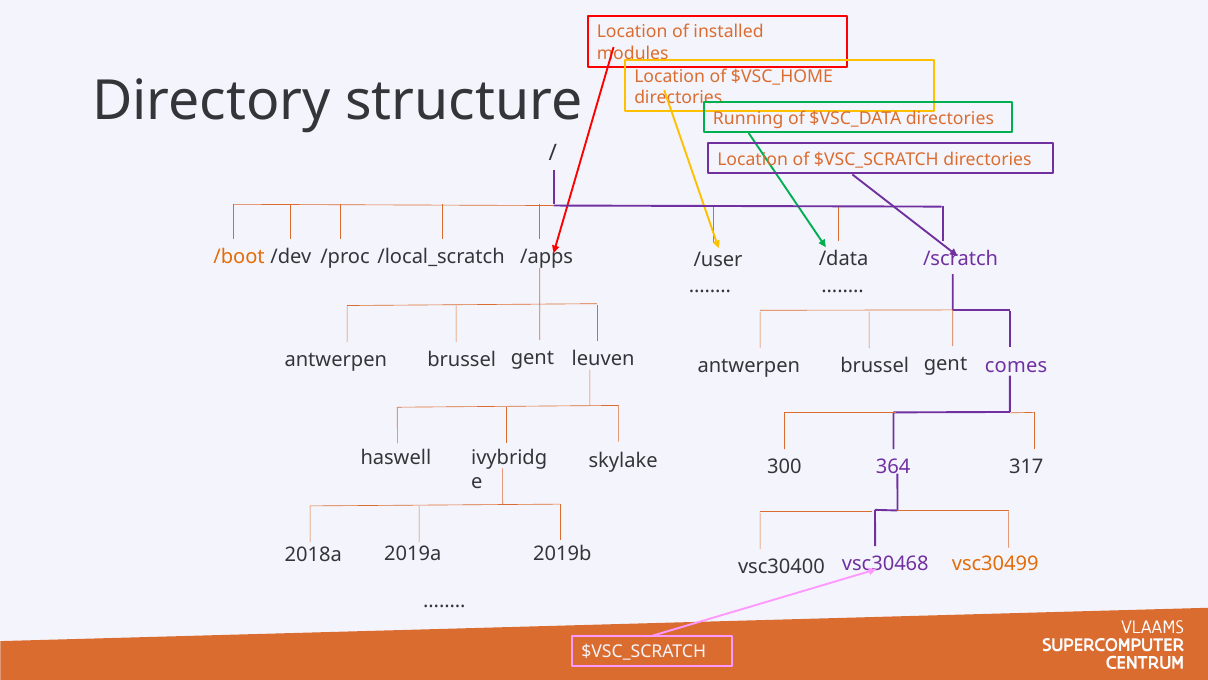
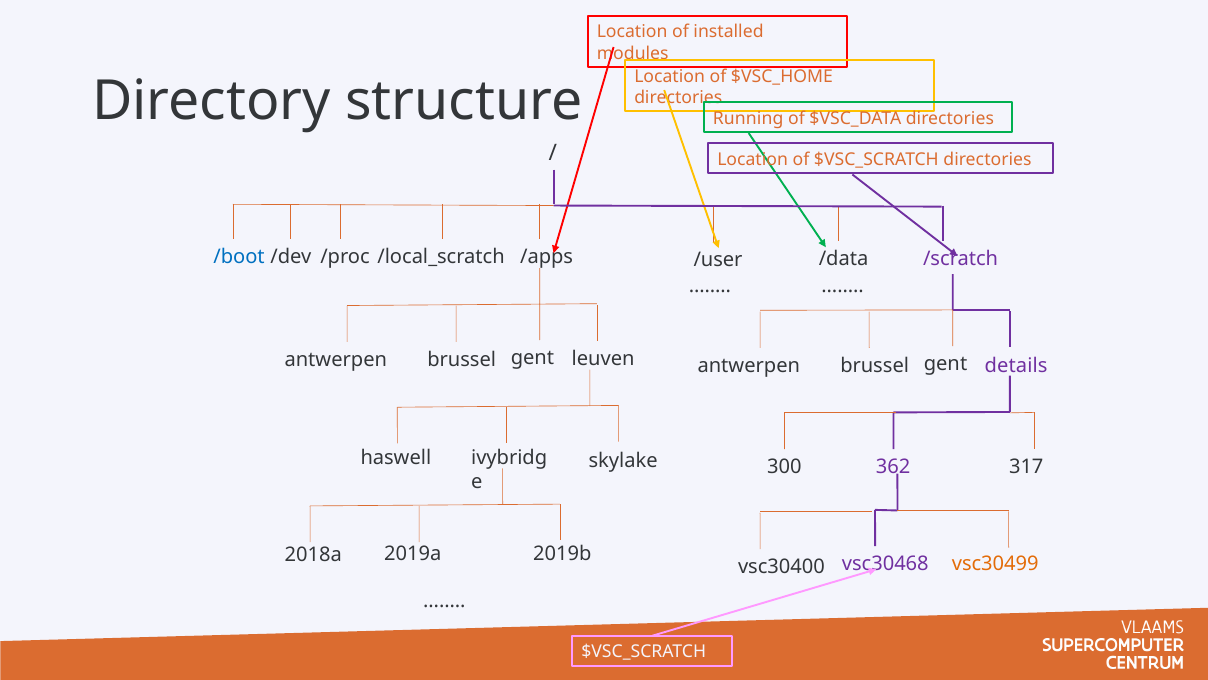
/boot colour: orange -> blue
comes: comes -> details
364: 364 -> 362
